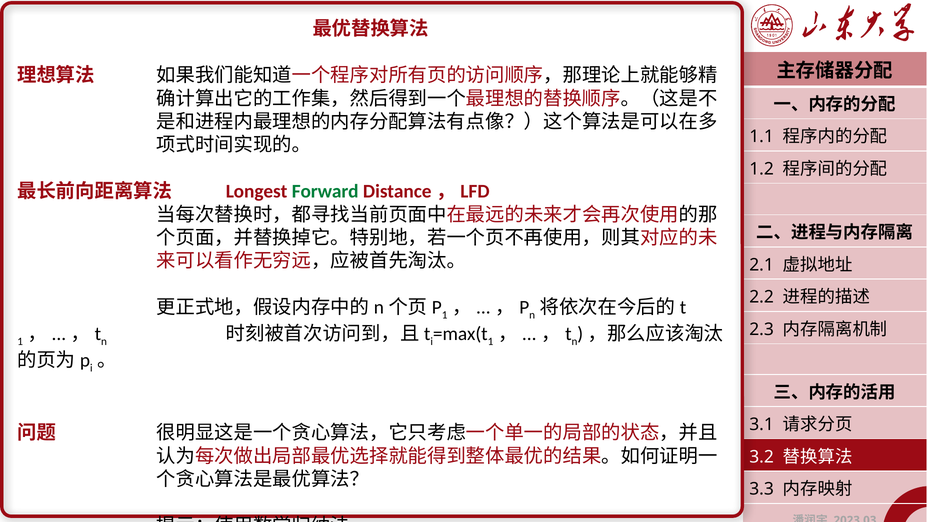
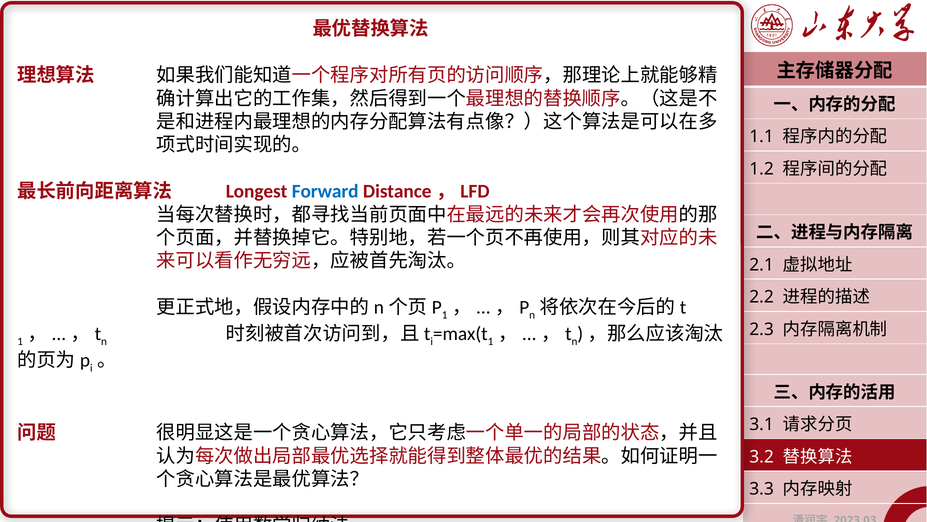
Forward colour: green -> blue
